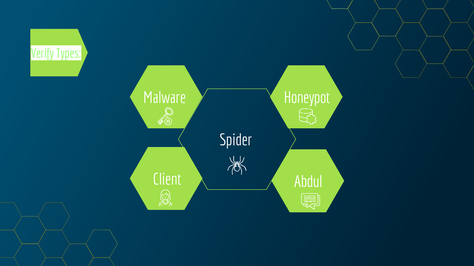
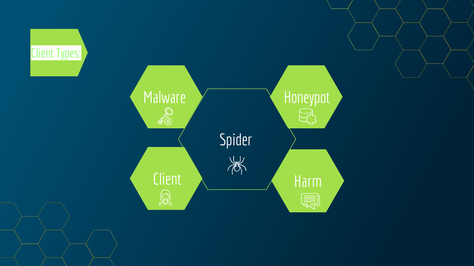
Verify at (42, 54): Verify -> Client
Abdul: Abdul -> Harm
